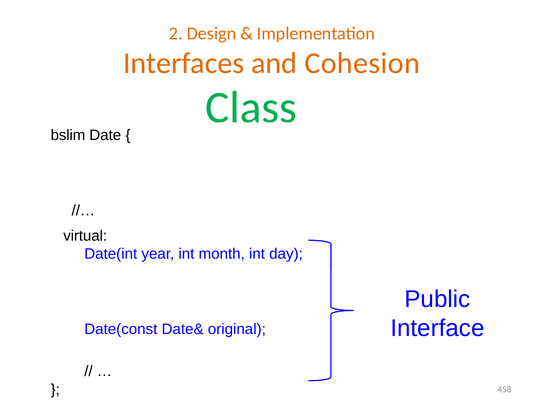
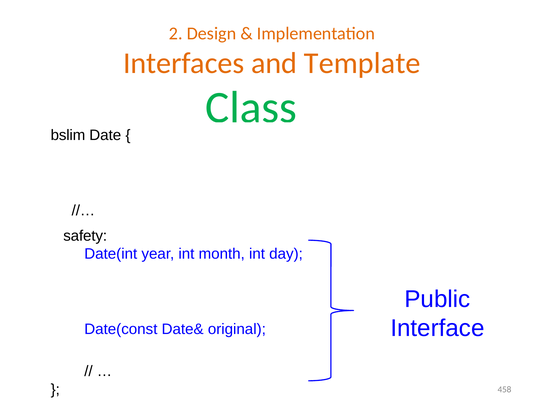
Cohesion: Cohesion -> Template
virtual: virtual -> safety
